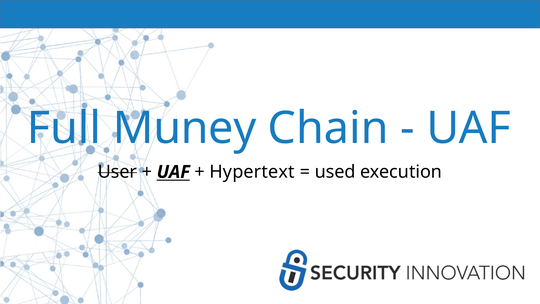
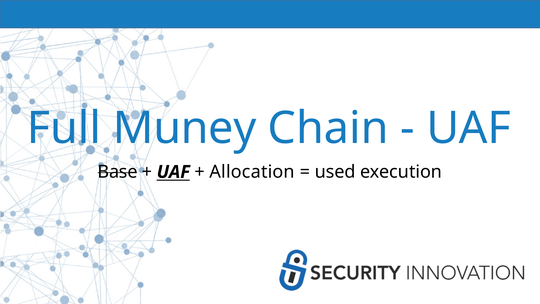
User: User -> Base
Hypertext: Hypertext -> Allocation
